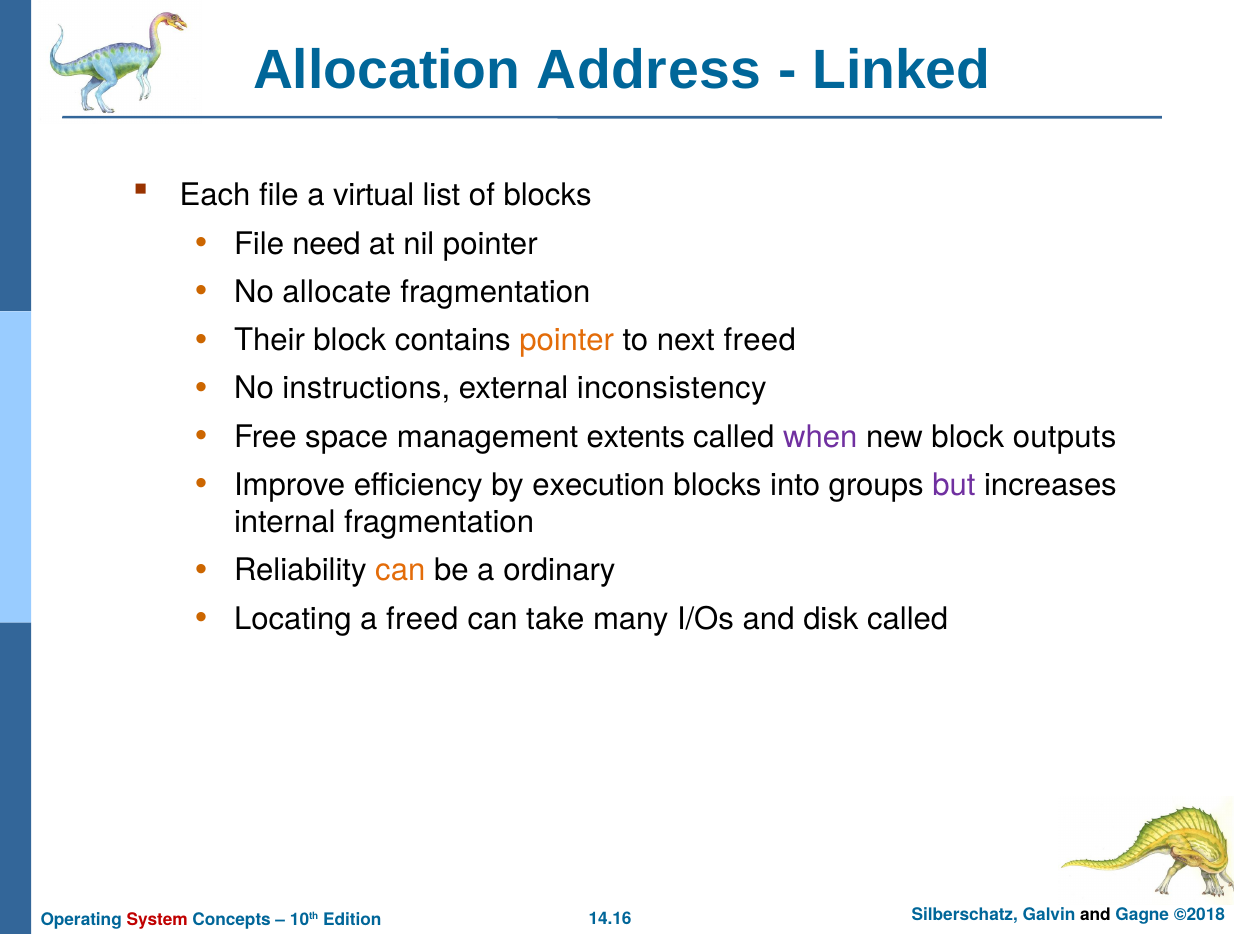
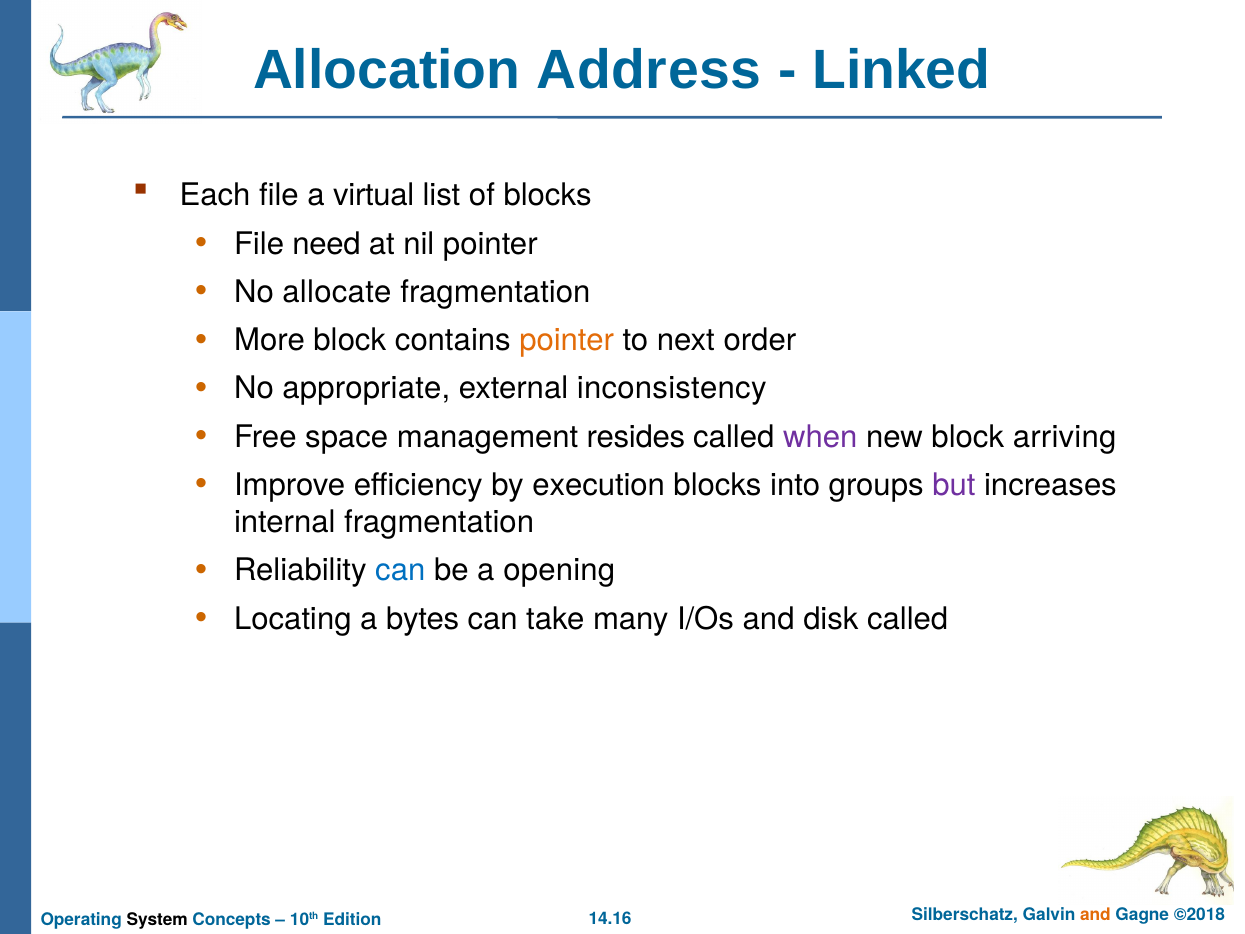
Their: Their -> More
next freed: freed -> order
instructions: instructions -> appropriate
extents: extents -> resides
outputs: outputs -> arriving
can at (400, 571) colour: orange -> blue
ordinary: ordinary -> opening
a freed: freed -> bytes
and at (1095, 915) colour: black -> orange
System colour: red -> black
